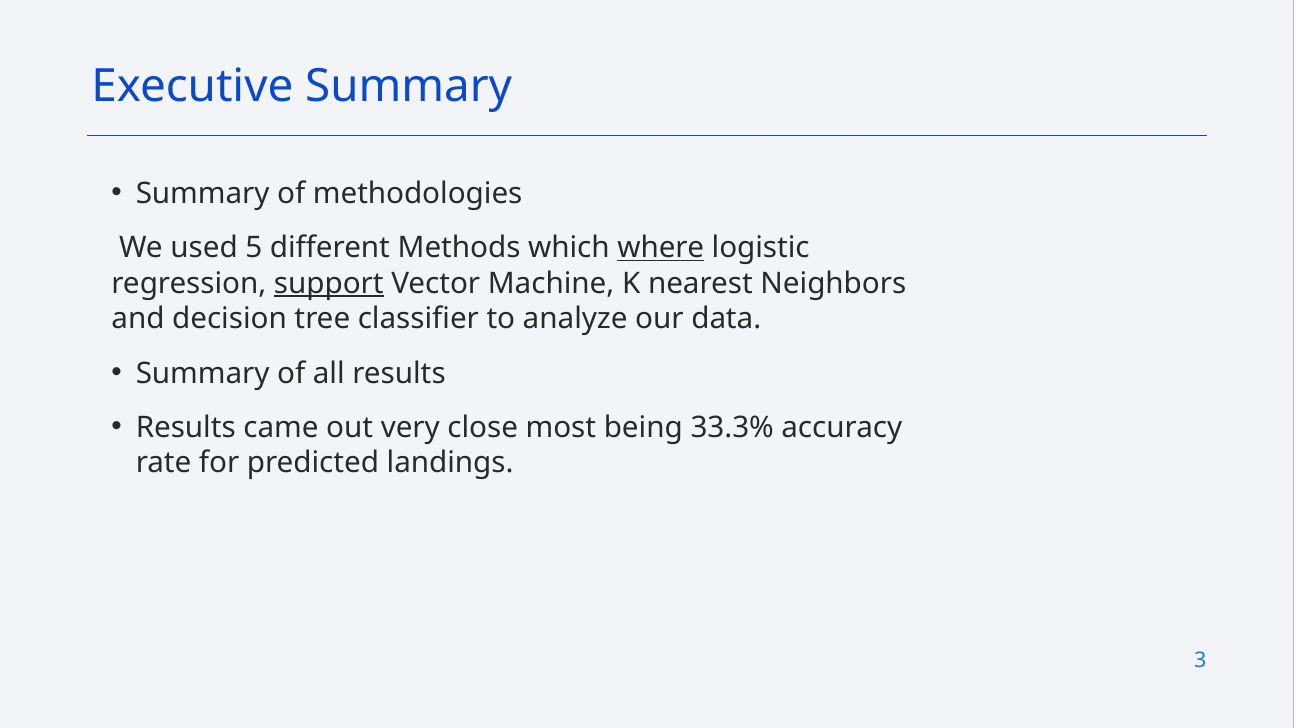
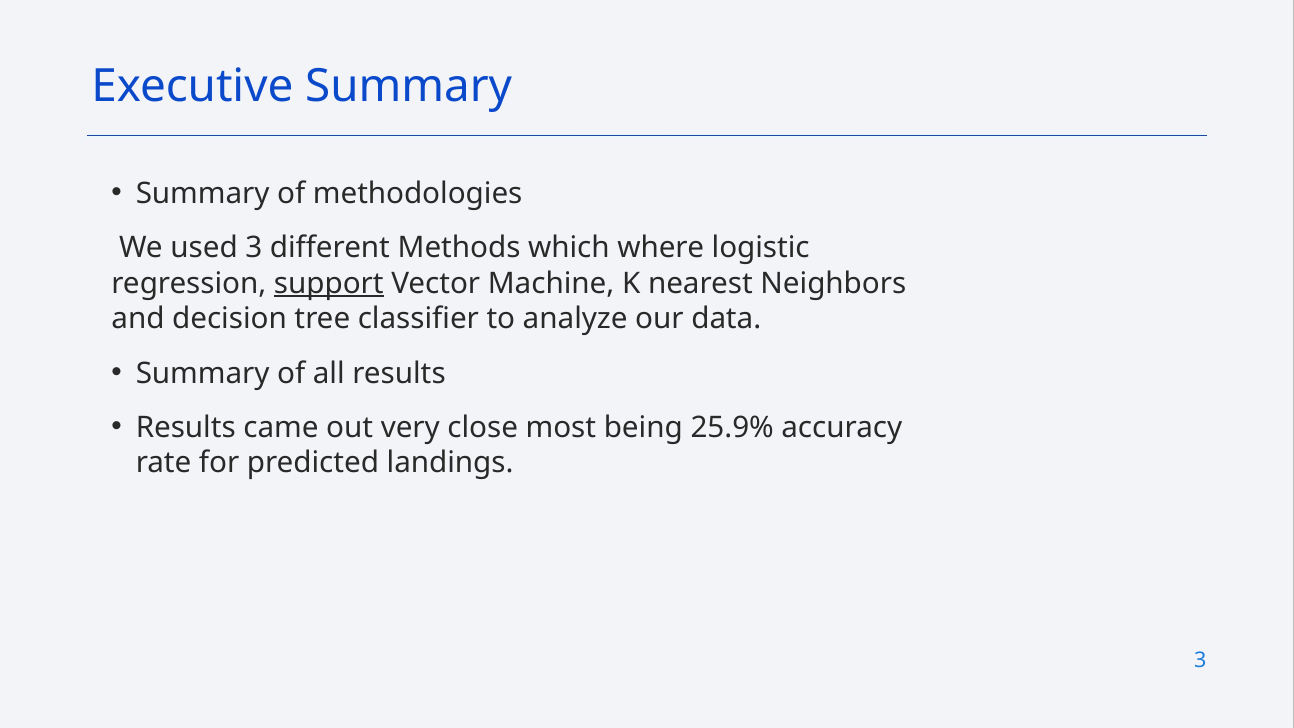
used 5: 5 -> 3
where underline: present -> none
33.3%: 33.3% -> 25.9%
